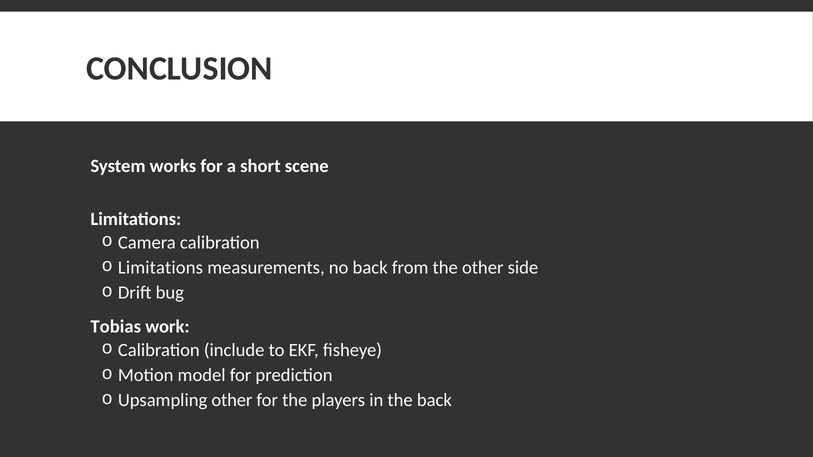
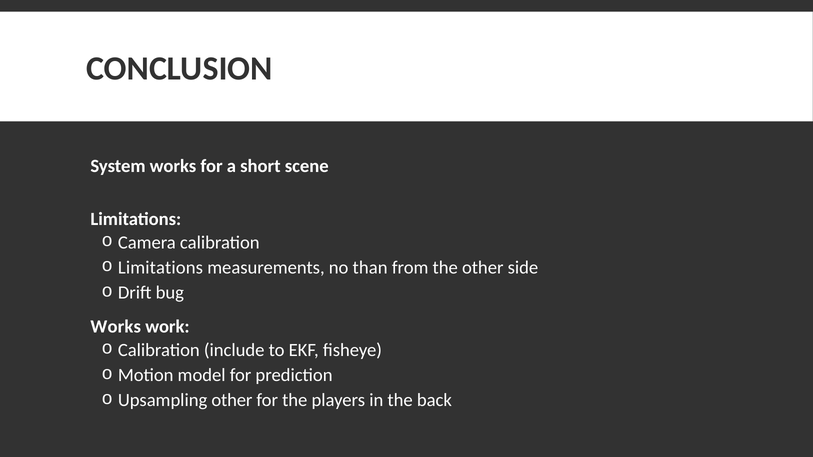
no back: back -> than
Tobias at (116, 327): Tobias -> Works
